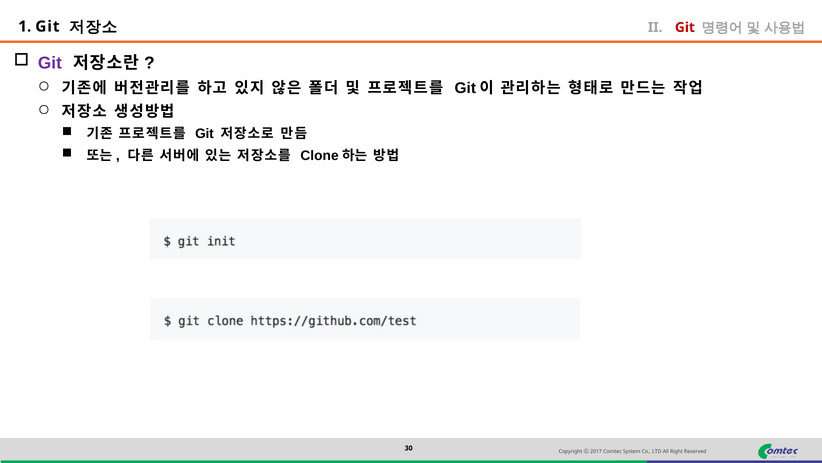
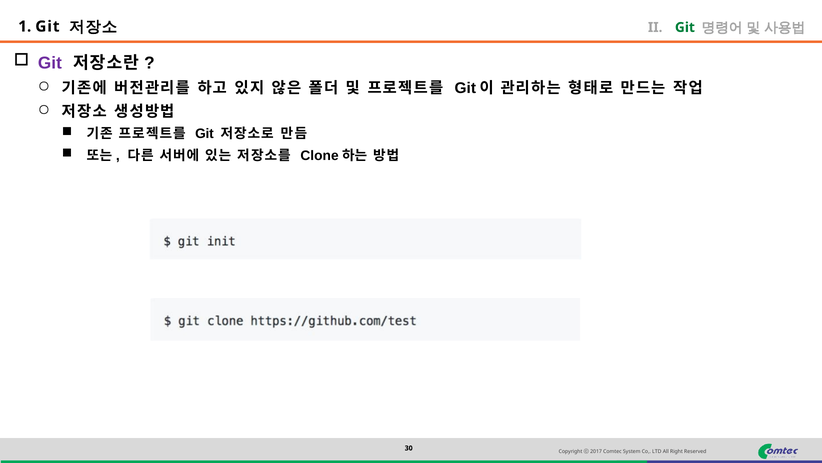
Git at (685, 27) colour: red -> green
